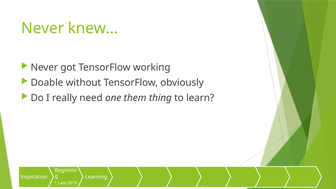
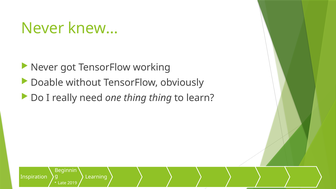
one them: them -> thing
